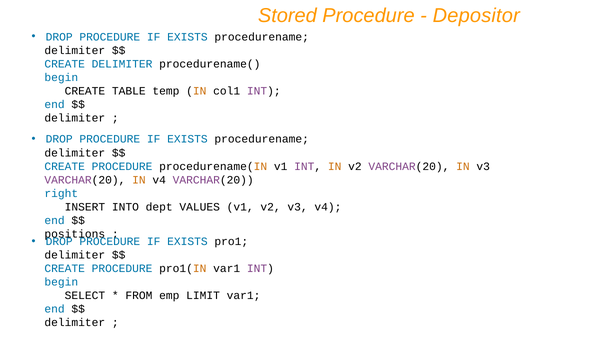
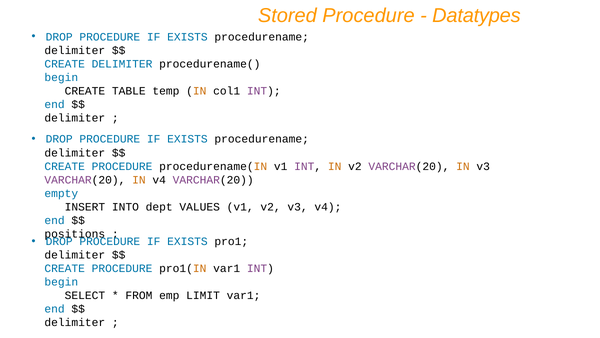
Depositor: Depositor -> Datatypes
right: right -> empty
